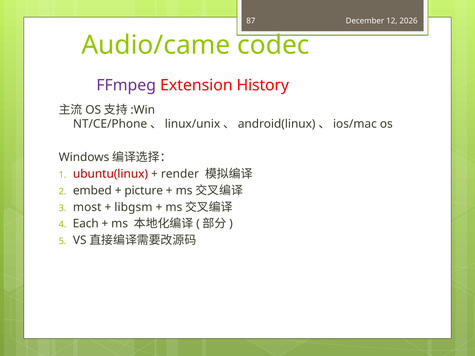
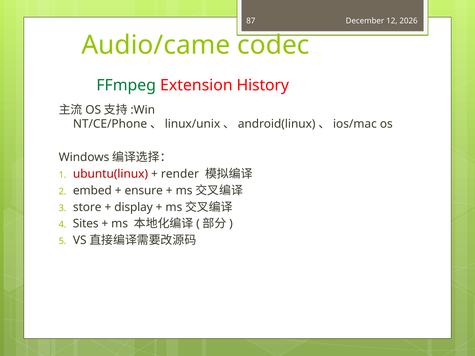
FFmpeg colour: purple -> green
picture: picture -> ensure
most: most -> store
libgsm: libgsm -> display
Each: Each -> Sites
